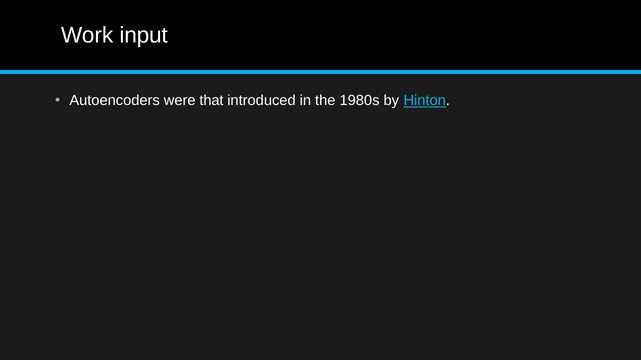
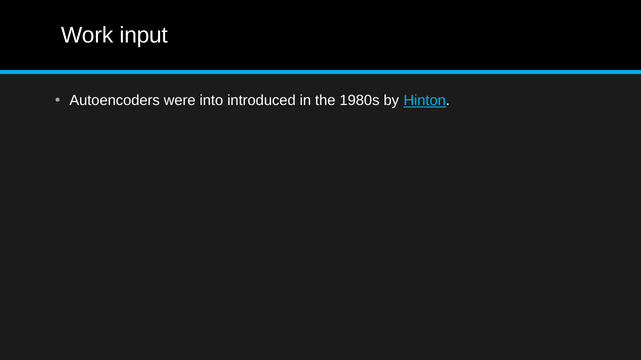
that: that -> into
